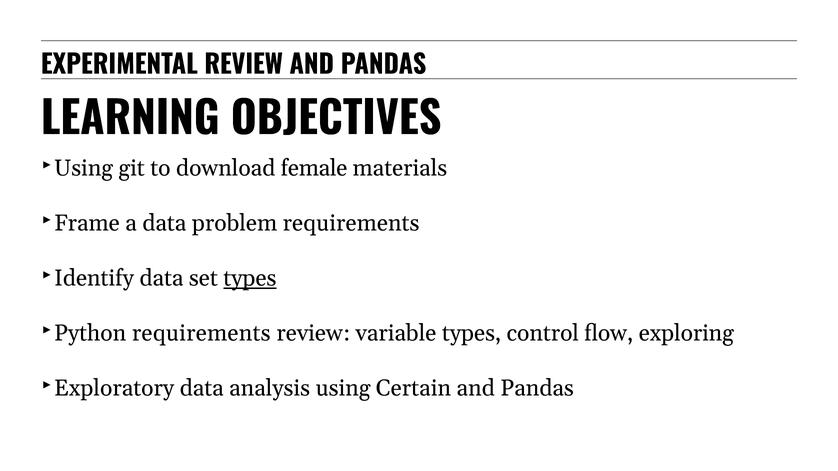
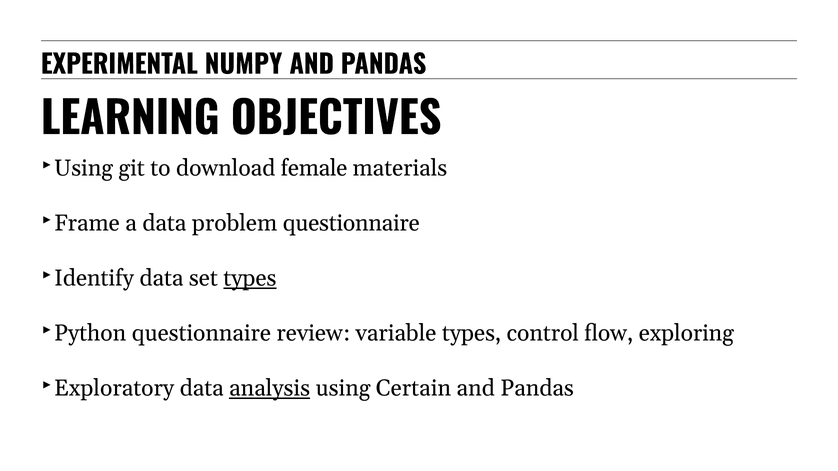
EXPERIMENTAL REVIEW: REVIEW -> NUMPY
problem requirements: requirements -> questionnaire
Python requirements: requirements -> questionnaire
analysis underline: none -> present
